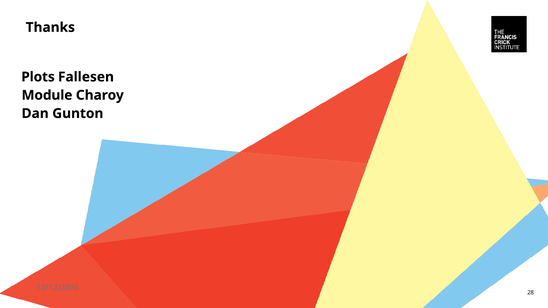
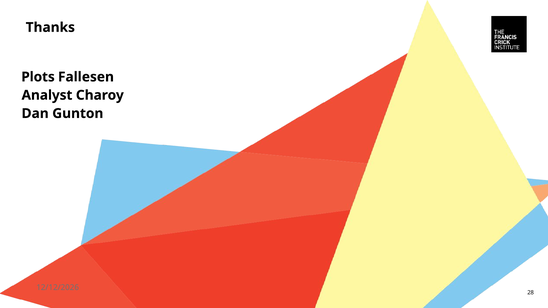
Module: Module -> Analyst
